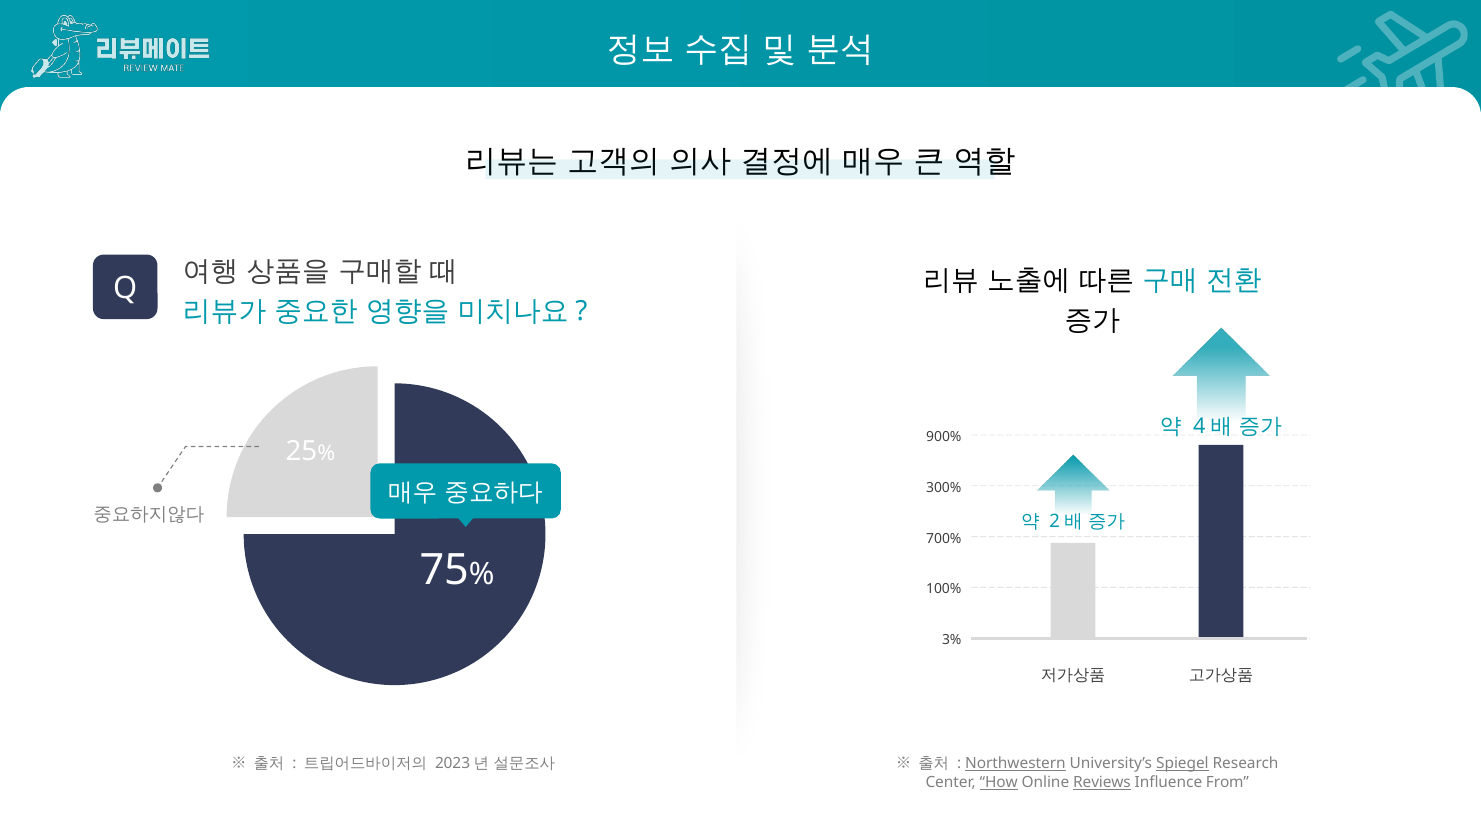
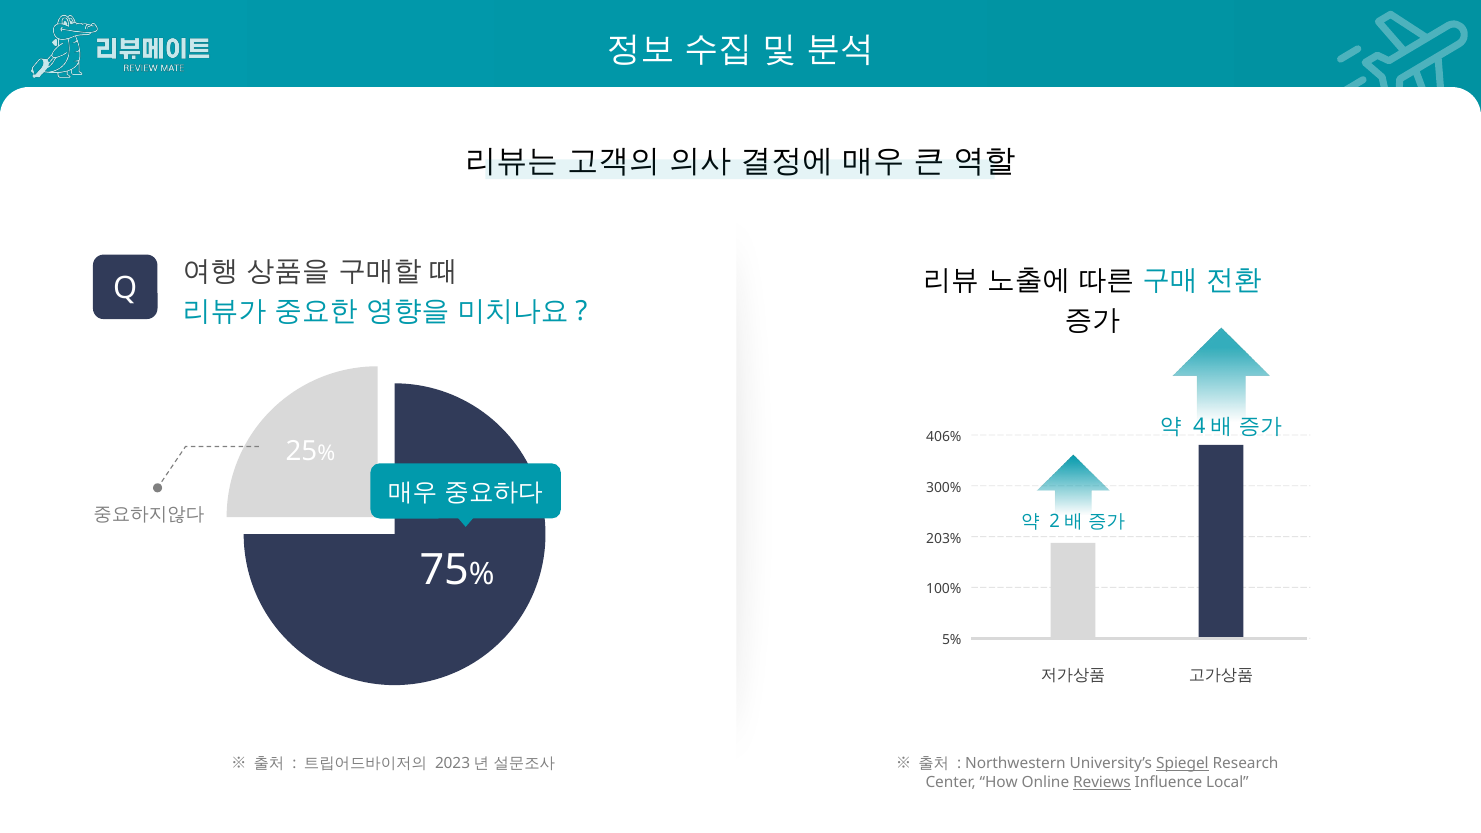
900%: 900% -> 406%
700%: 700% -> 203%
3%: 3% -> 5%
Northwestern underline: present -> none
How underline: present -> none
From: From -> Local
